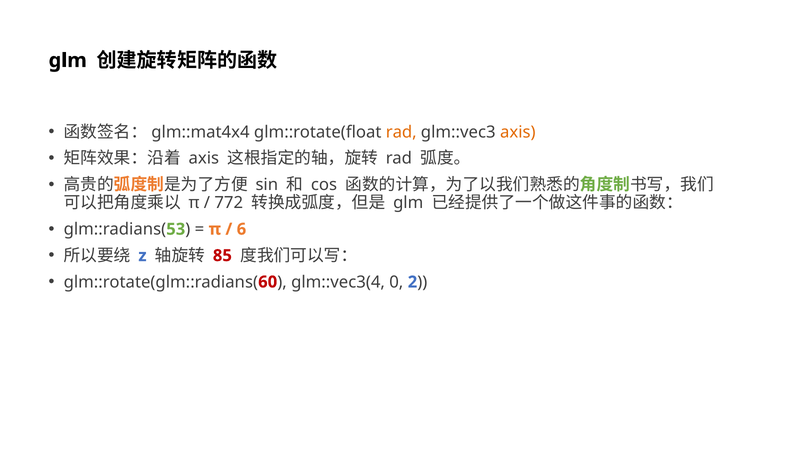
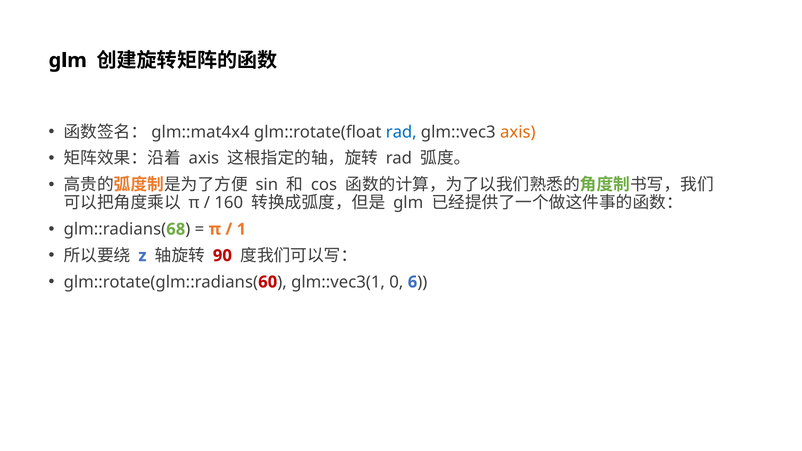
rad at (401, 132) colour: orange -> blue
772: 772 -> 160
53: 53 -> 68
6: 6 -> 1
85: 85 -> 90
glm::vec3(4: glm::vec3(4 -> glm::vec3(1
2: 2 -> 6
